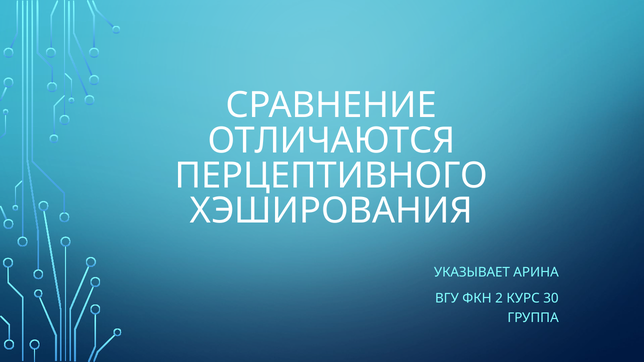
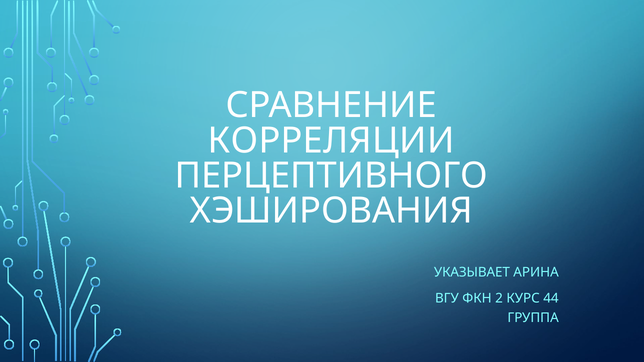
ОТЛИЧАЮТСЯ: ОТЛИЧАЮТСЯ -> КОРРЕЛЯЦИИ
30: 30 -> 44
